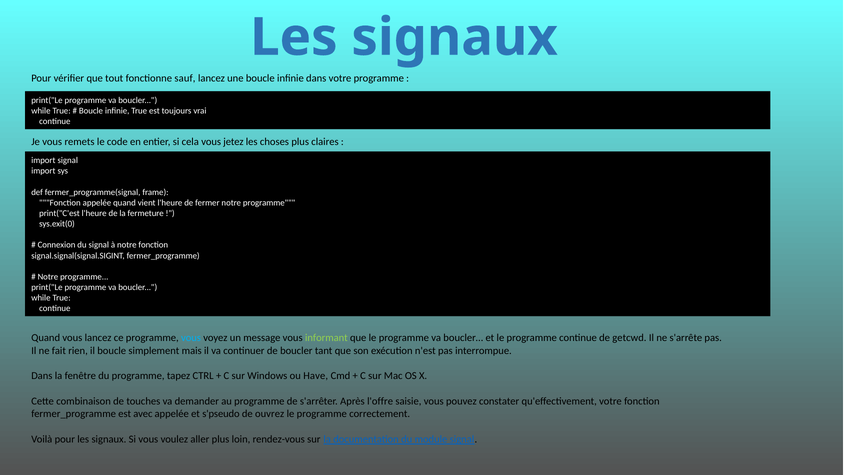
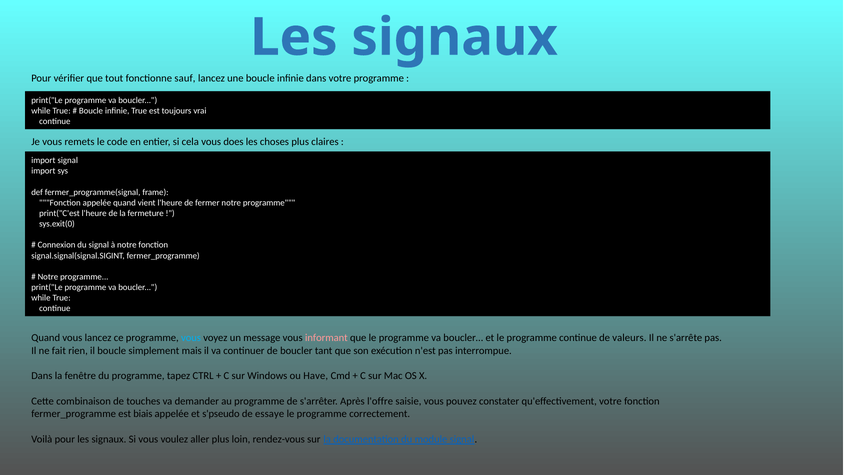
jetez: jetez -> does
informant colour: light green -> pink
getcwd: getcwd -> valeurs
avec: avec -> biais
ouvrez: ouvrez -> essaye
